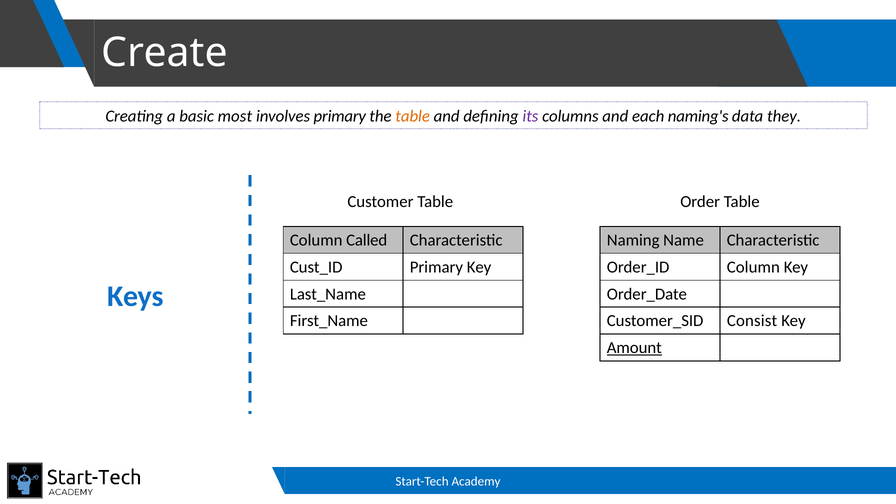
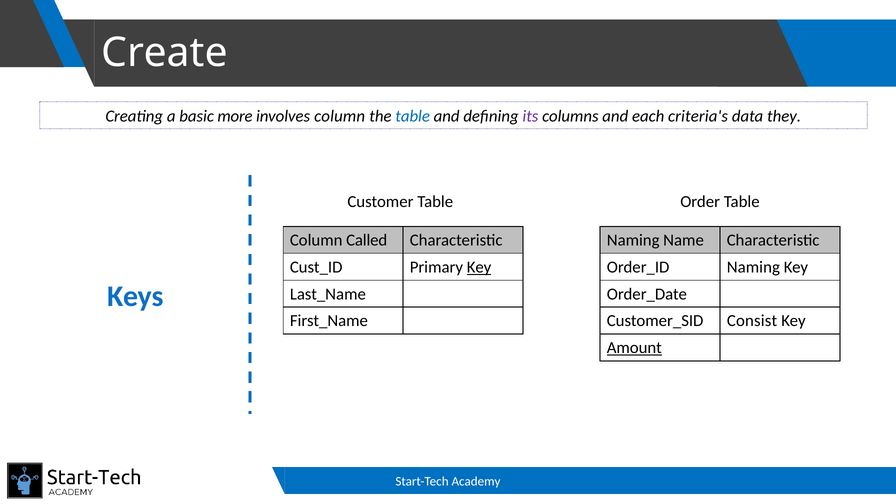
most: most -> more
involves primary: primary -> column
table at (413, 116) colour: orange -> blue
naming's: naming's -> criteria's
Key at (479, 267) underline: none -> present
Column at (753, 267): Column -> Naming
